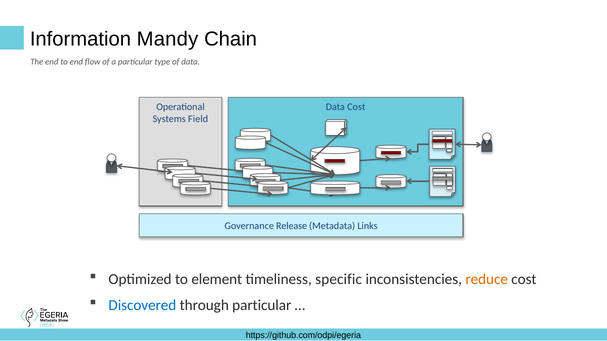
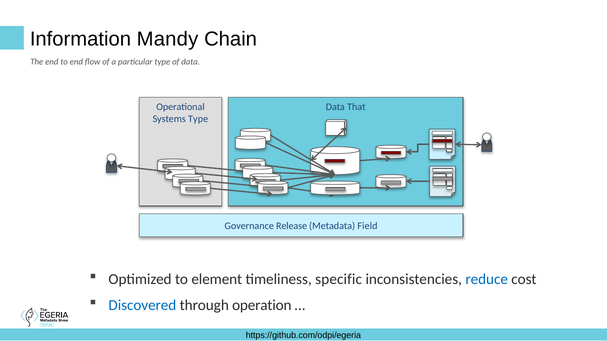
Data Cost: Cost -> That
Systems Field: Field -> Type
Links: Links -> Field
reduce colour: orange -> blue
through particular: particular -> operation
